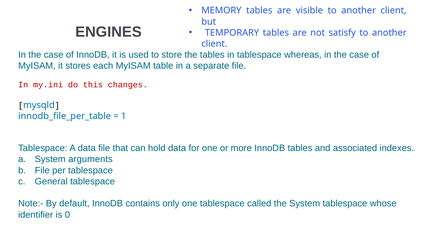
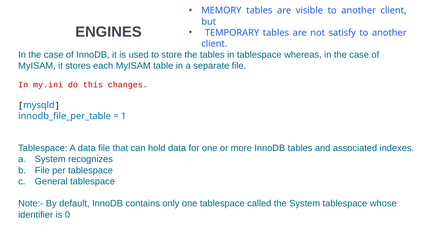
arguments: arguments -> recognizes
